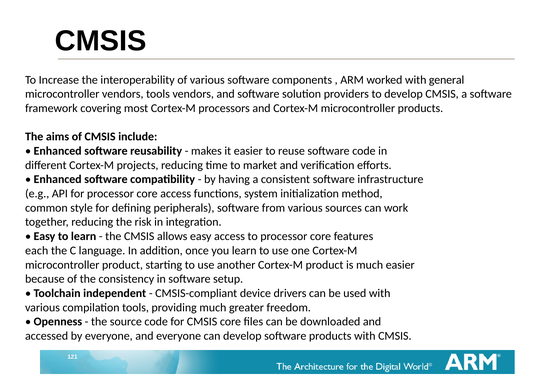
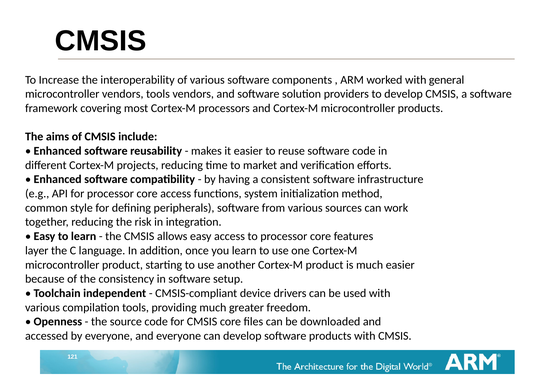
each: each -> layer
